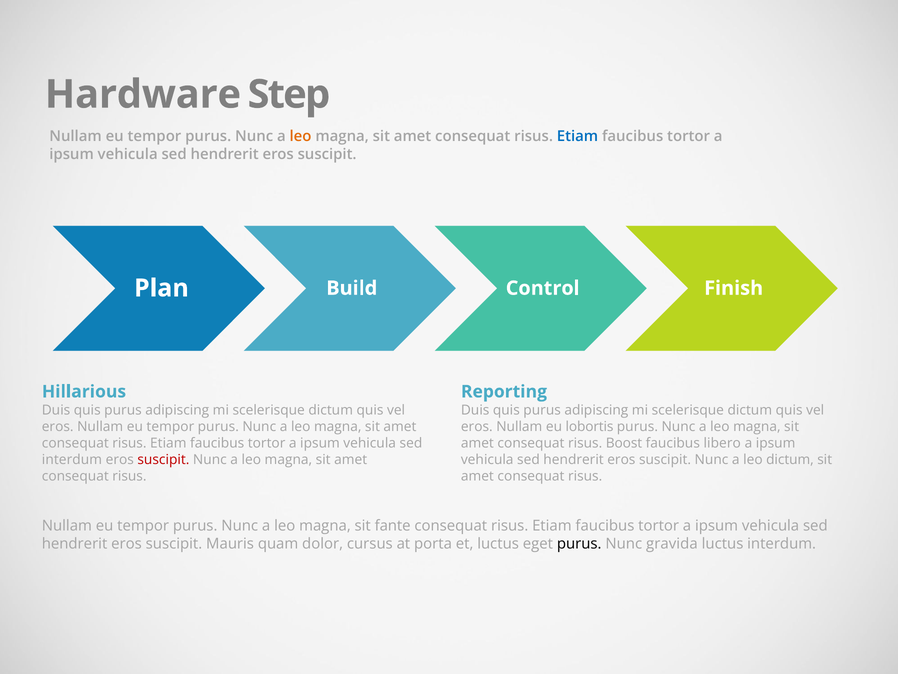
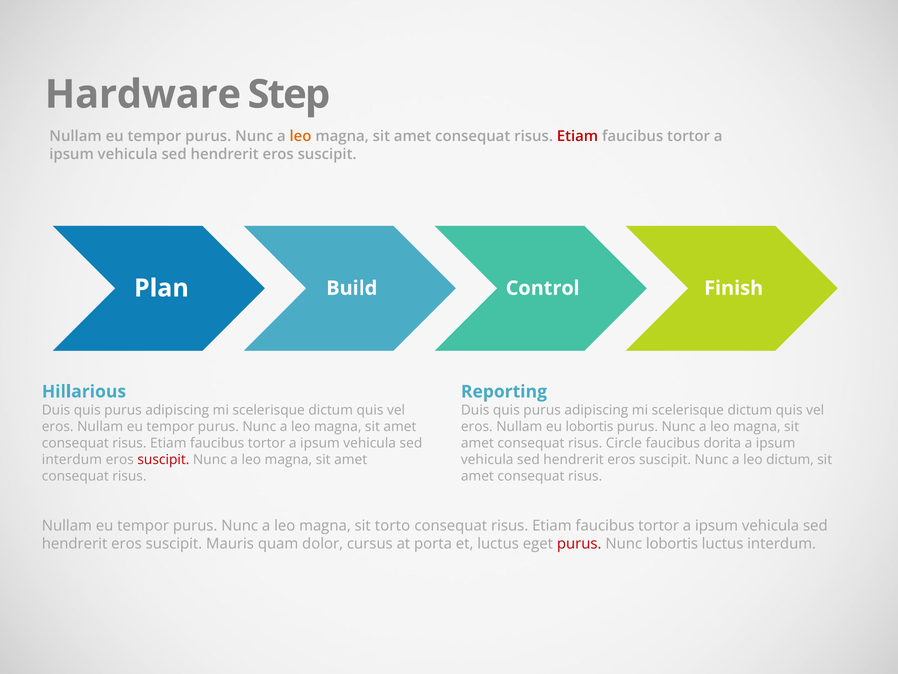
Etiam at (578, 136) colour: blue -> red
Boost: Boost -> Circle
libero: libero -> dorita
fante: fante -> torto
purus at (579, 543) colour: black -> red
Nunc gravida: gravida -> lobortis
